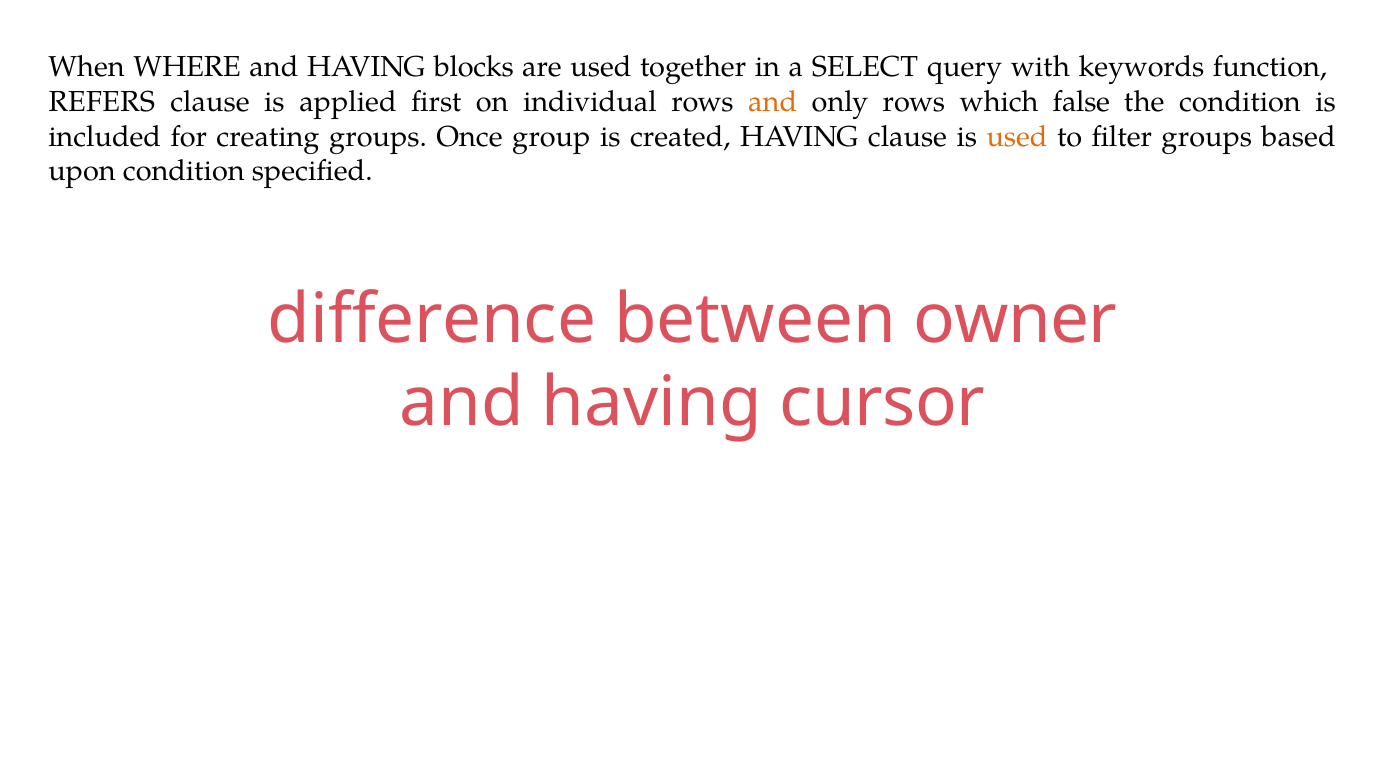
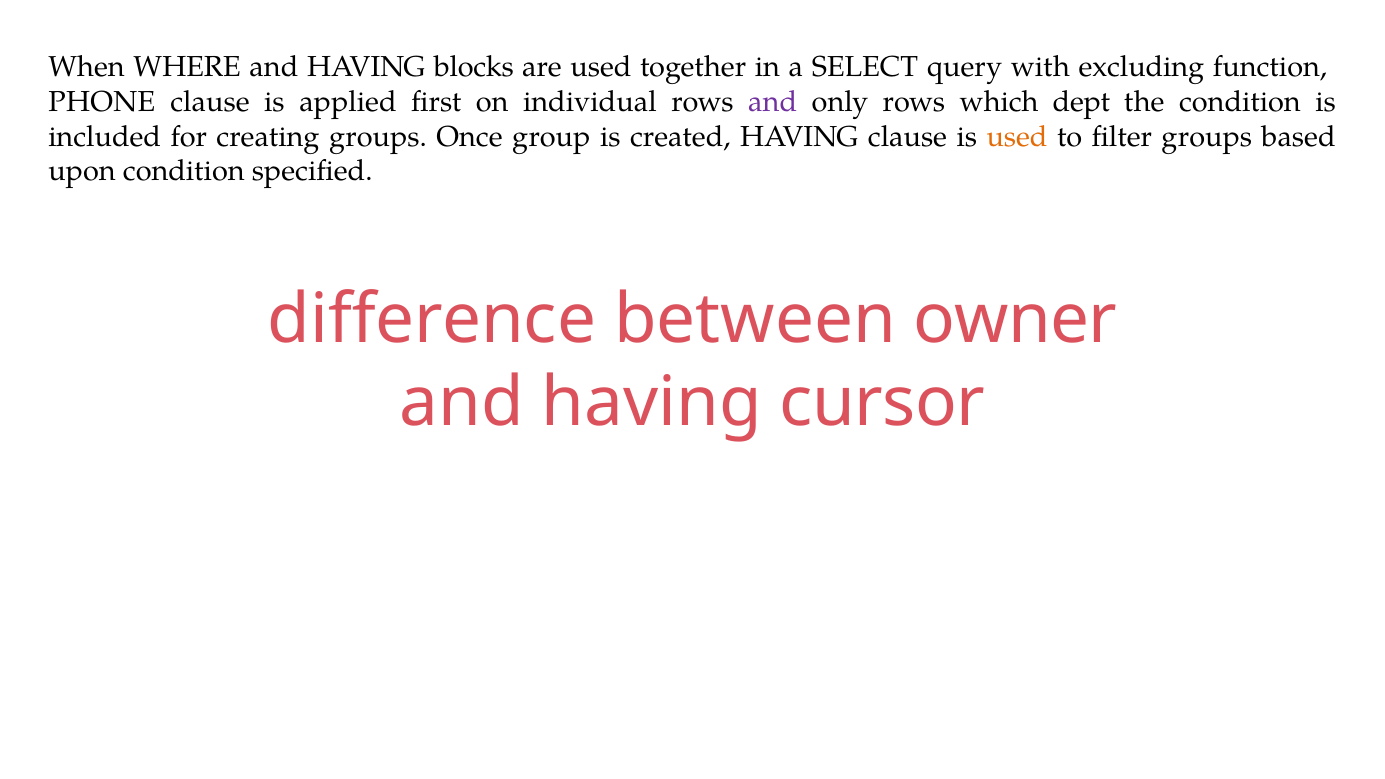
keywords: keywords -> excluding
REFERS: REFERS -> PHONE
and at (773, 102) colour: orange -> purple
false: false -> dept
